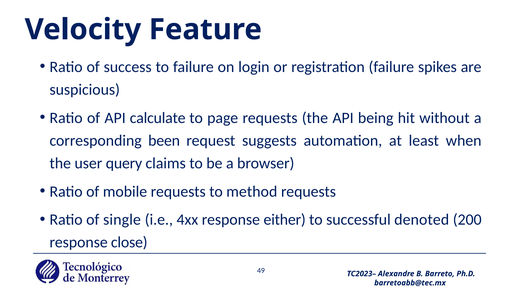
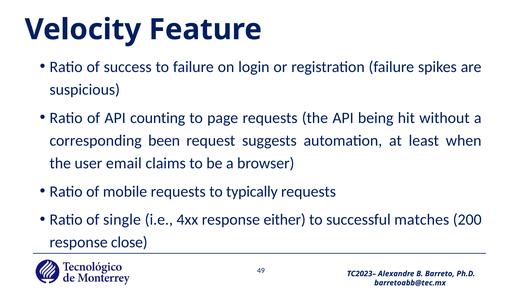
calculate: calculate -> counting
query: query -> email
method: method -> typically
denoted: denoted -> matches
